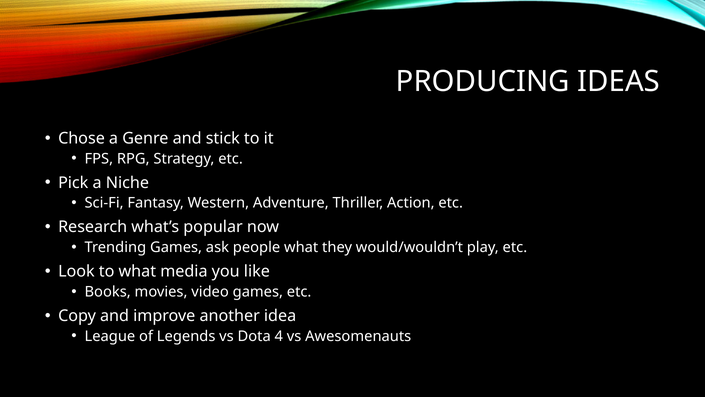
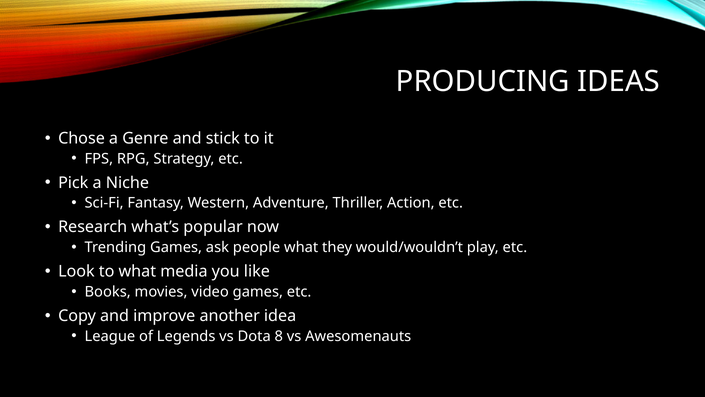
4: 4 -> 8
